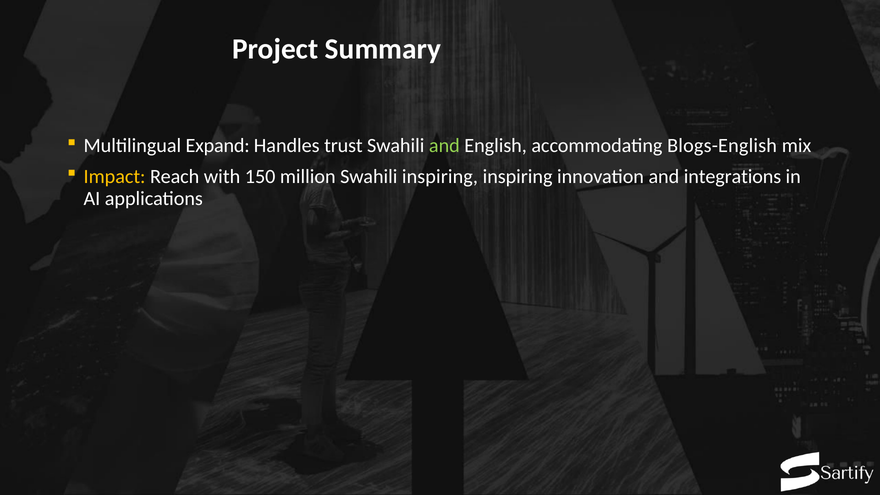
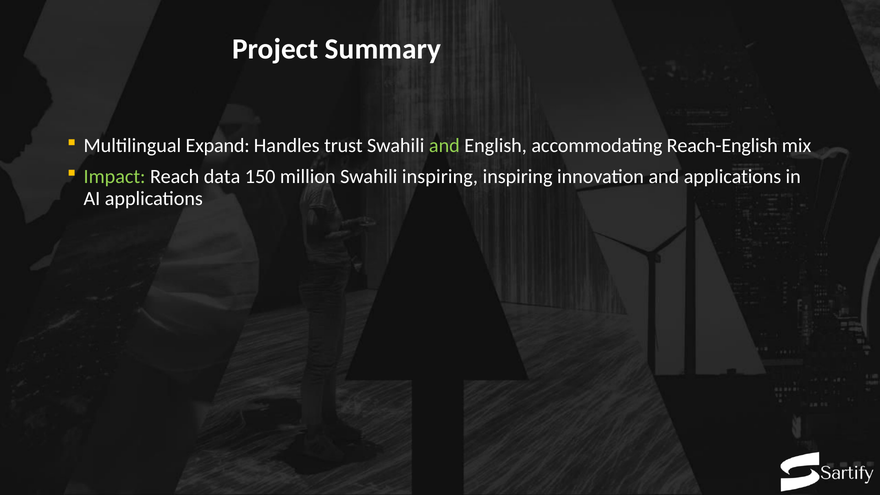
Blogs-English: Blogs-English -> Reach-English
Impact colour: yellow -> light green
with: with -> data
and integrations: integrations -> applications
